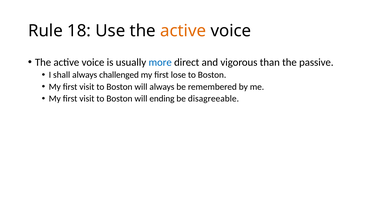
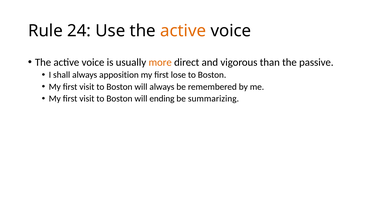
18: 18 -> 24
more colour: blue -> orange
challenged: challenged -> apposition
disagreeable: disagreeable -> summarizing
